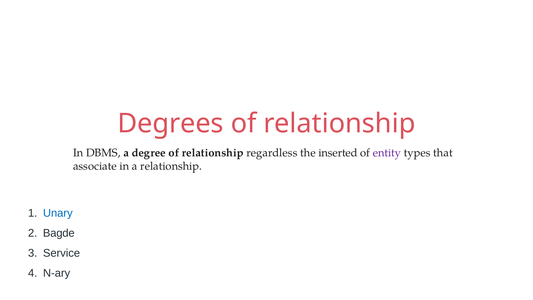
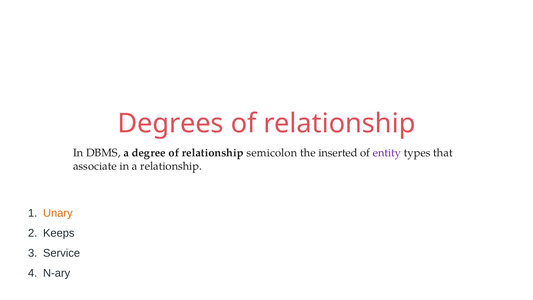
regardless: regardless -> semicolon
Unary colour: blue -> orange
Bagde: Bagde -> Keeps
